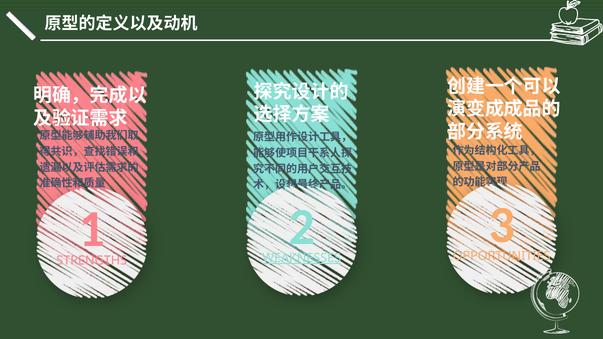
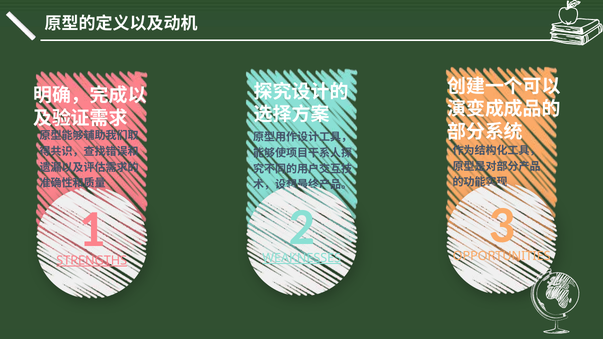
STRENGTHS underline: none -> present
